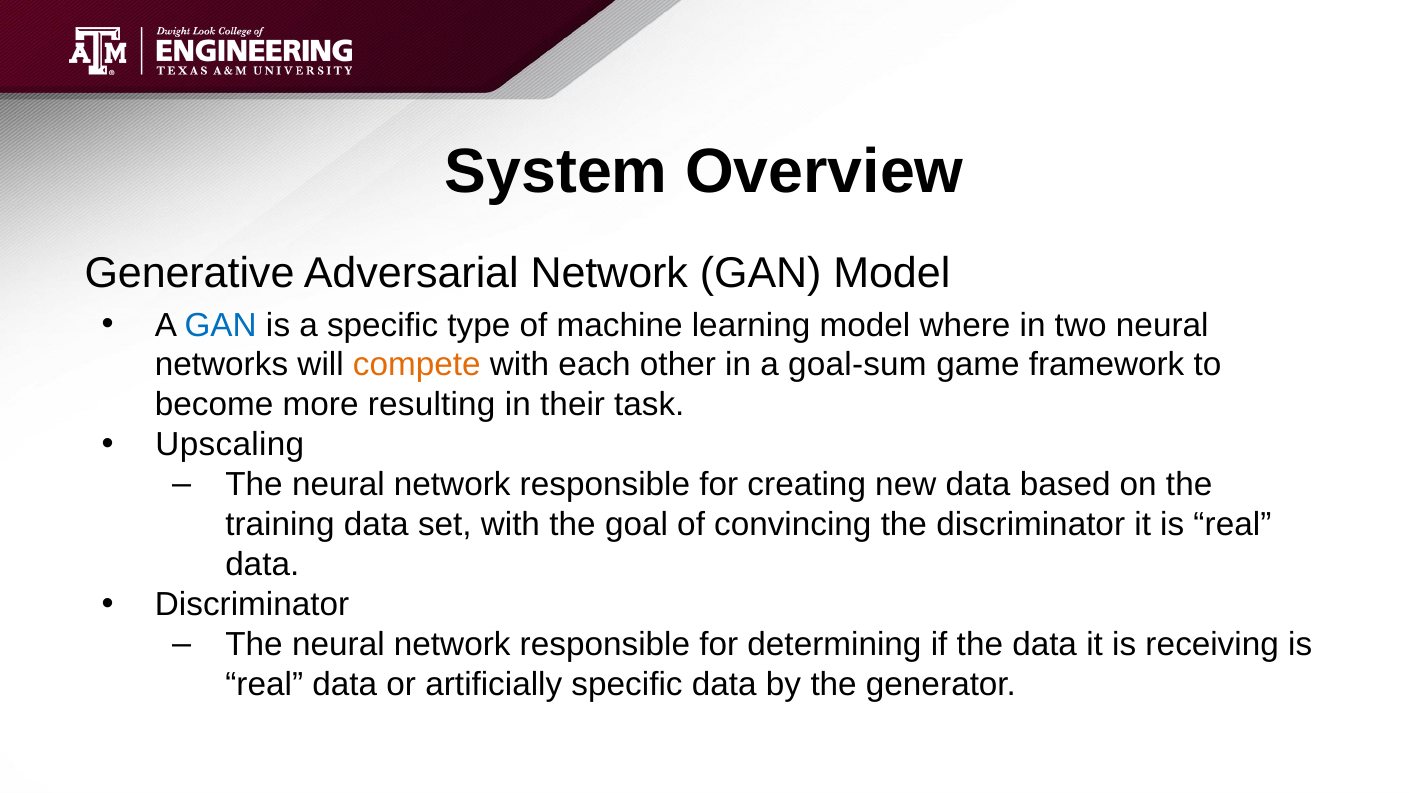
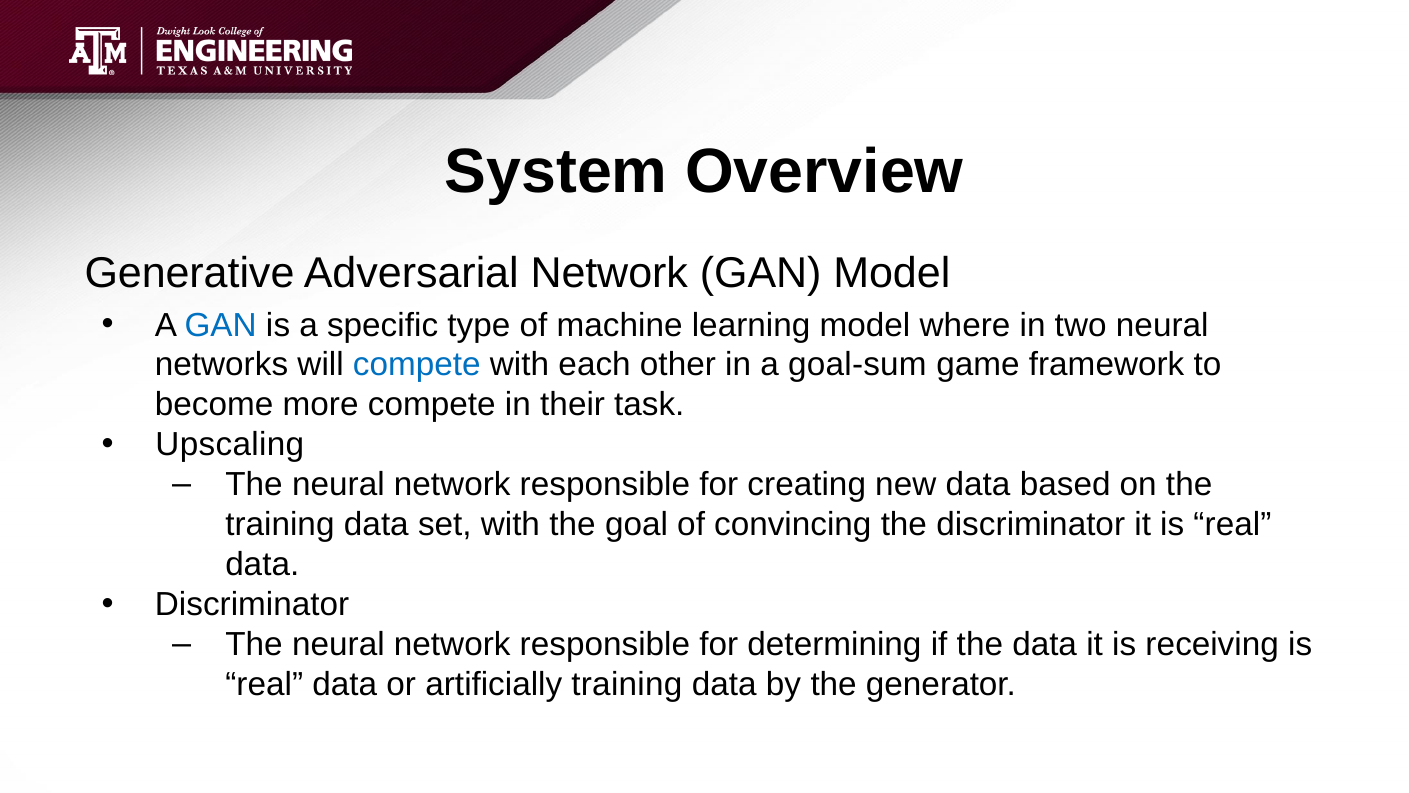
compete at (417, 365) colour: orange -> blue
more resulting: resulting -> compete
artificially specific: specific -> training
